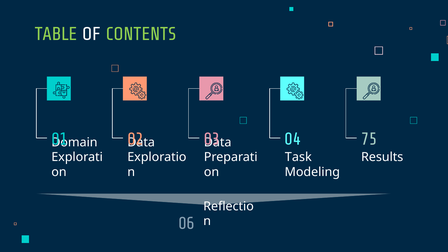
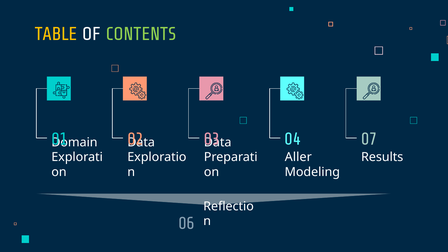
TABLE colour: light green -> yellow
75: 75 -> 07
Task: Task -> Aller
